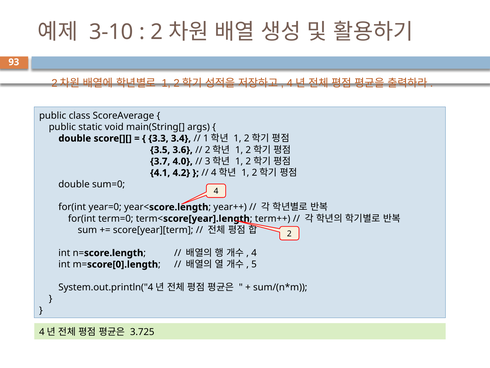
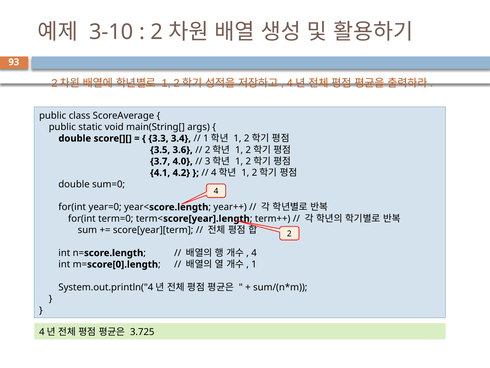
5 at (254, 264): 5 -> 1
